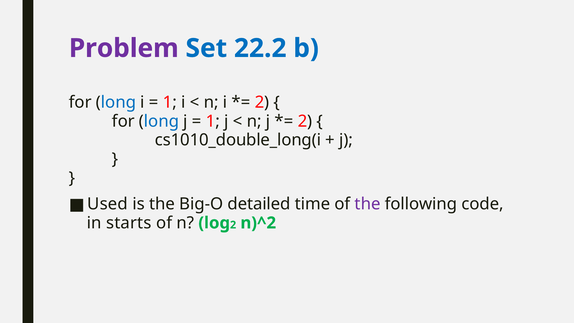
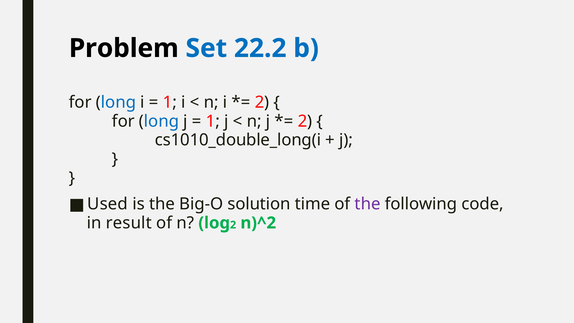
Problem colour: purple -> black
detailed: detailed -> solution
starts: starts -> result
